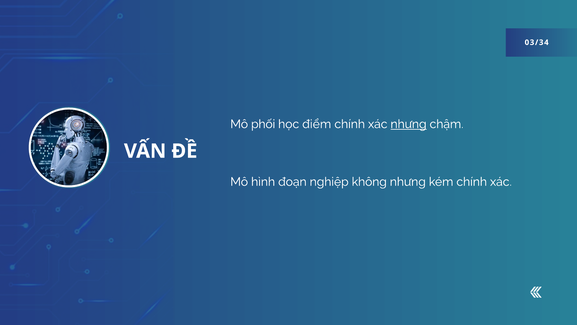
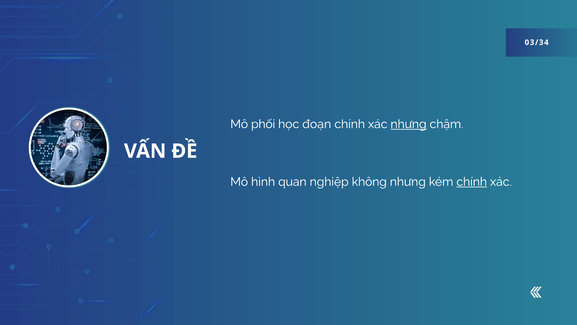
điểm: điểm -> đoạn
đoạn: đoạn -> quan
chính at (472, 182) underline: none -> present
